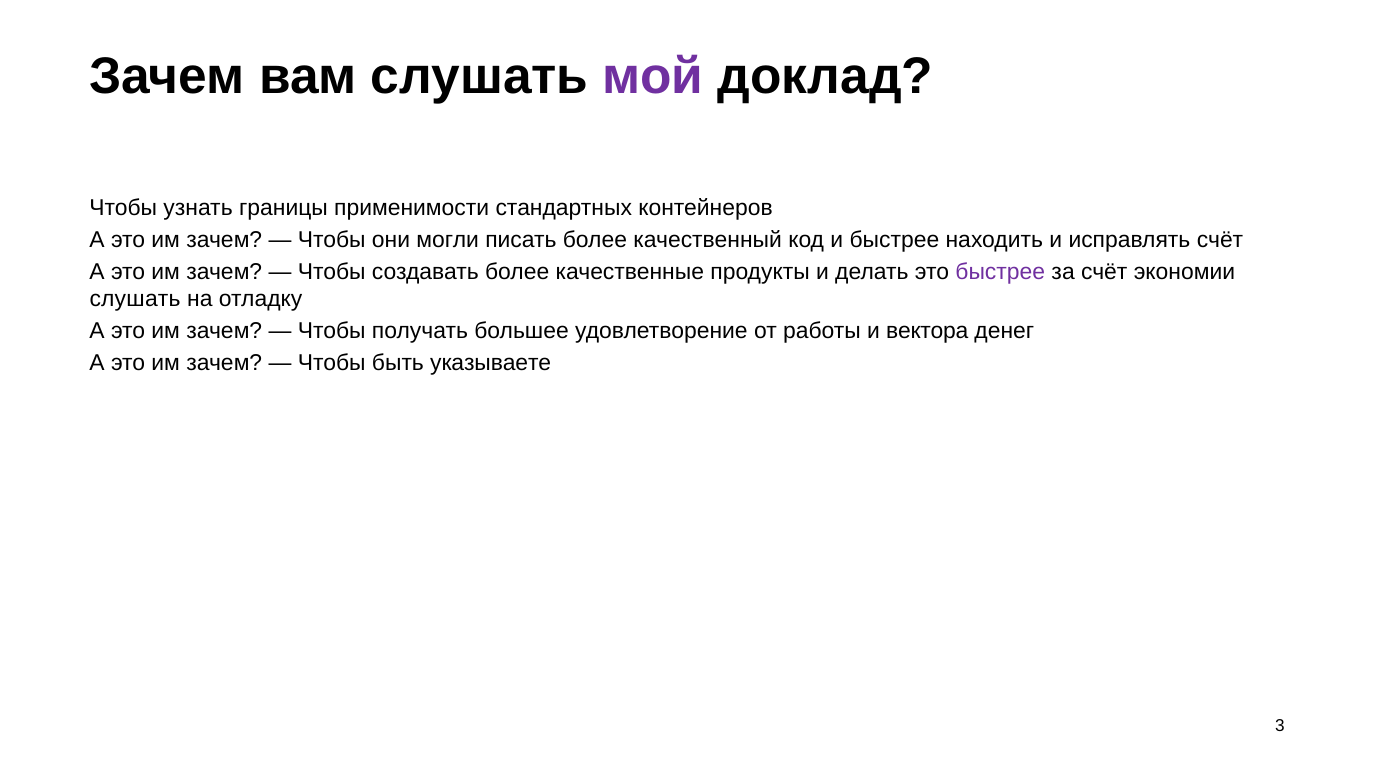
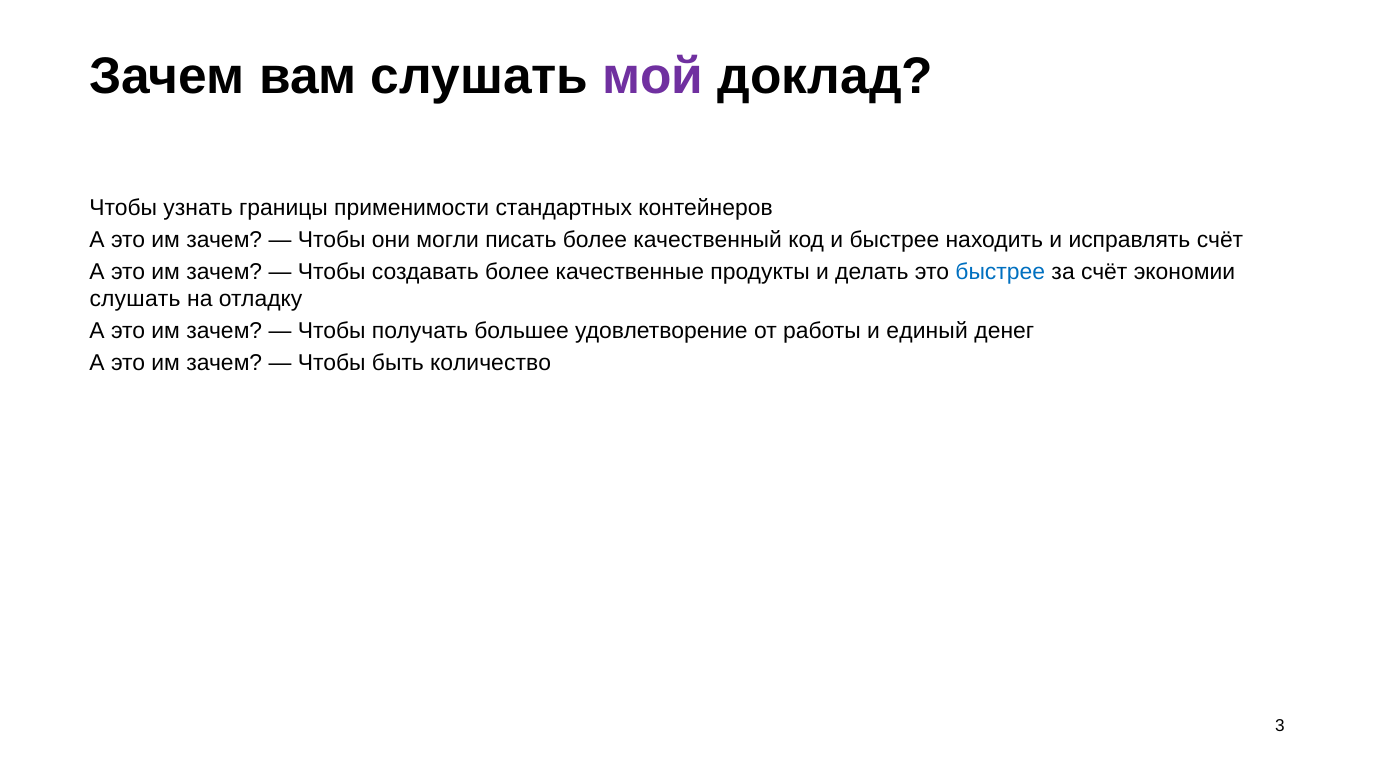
быстрее at (1000, 272) colour: purple -> blue
вектора: вектора -> единый
указываете: указываете -> количество
